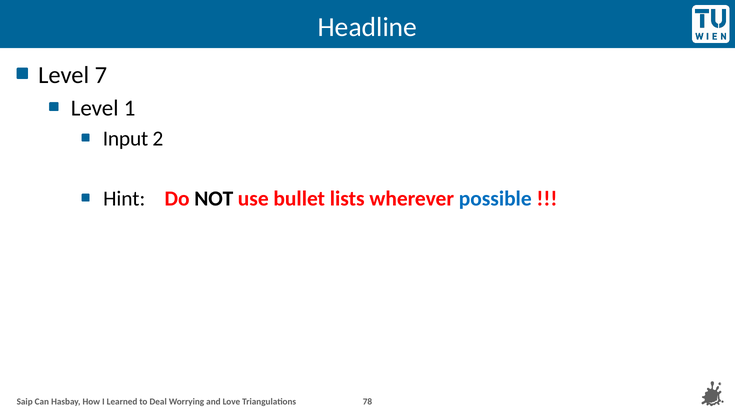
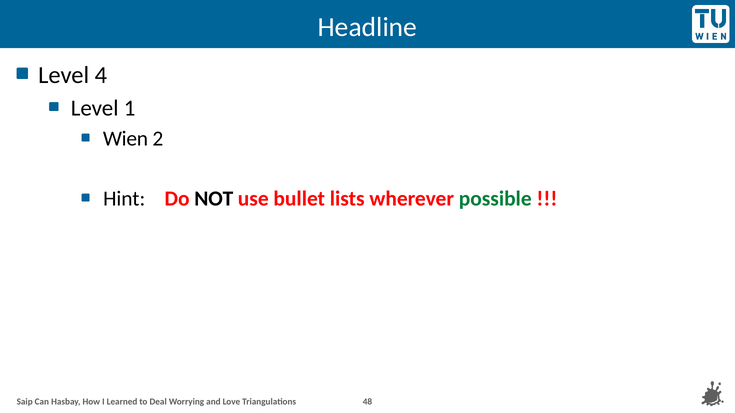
7: 7 -> 4
Input: Input -> Wien
possible colour: blue -> green
78: 78 -> 48
